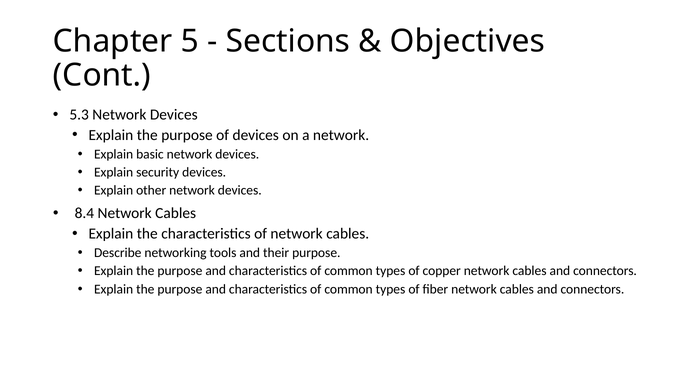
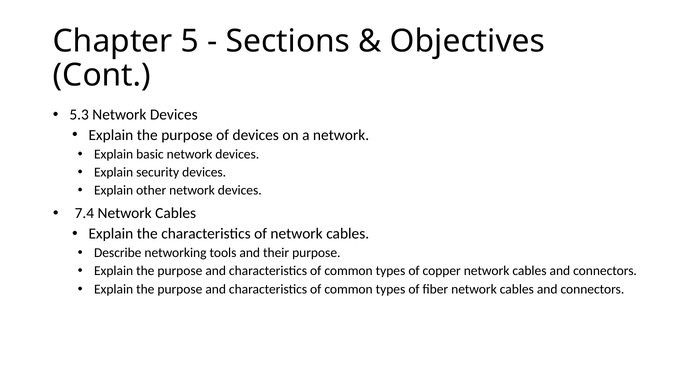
8.4: 8.4 -> 7.4
